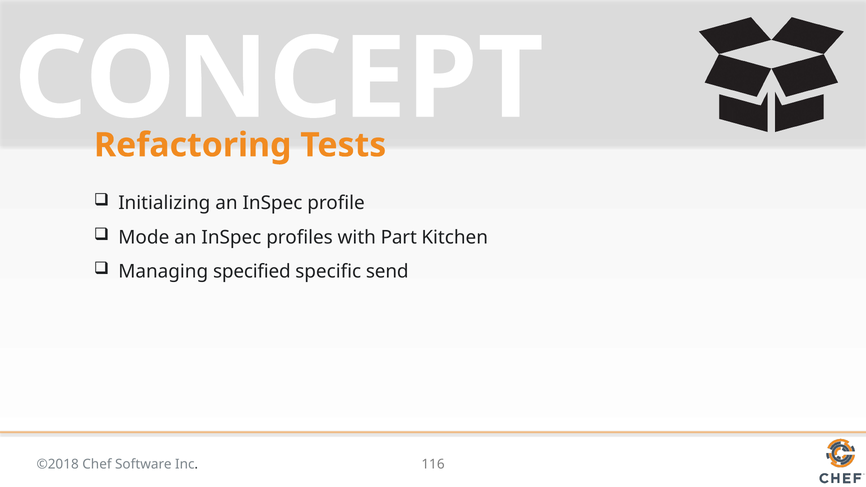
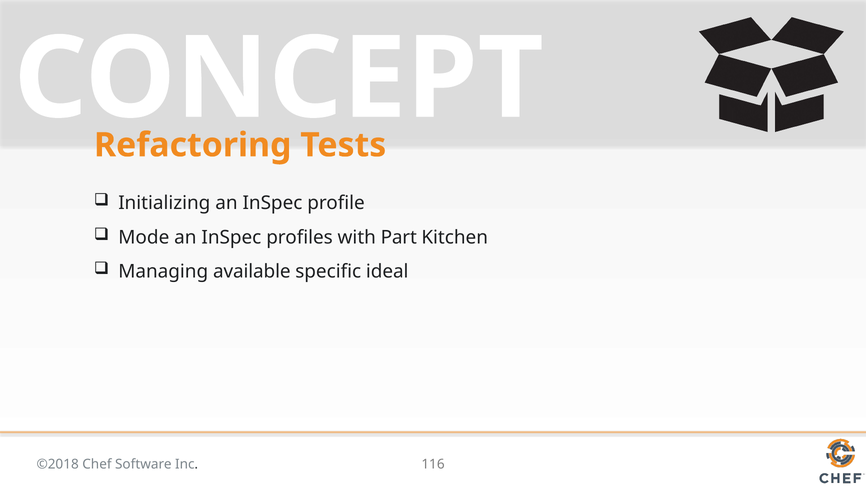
specified: specified -> available
send: send -> ideal
